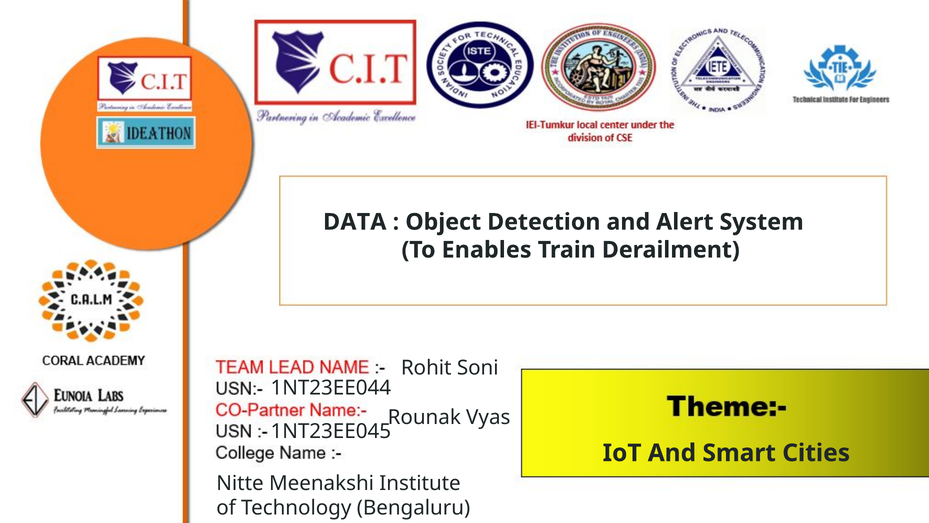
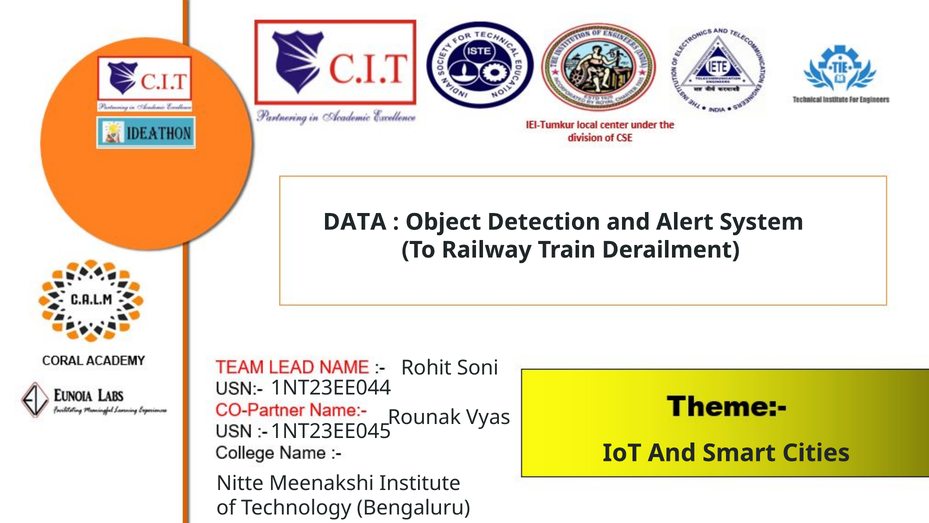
Enables: Enables -> Railway
